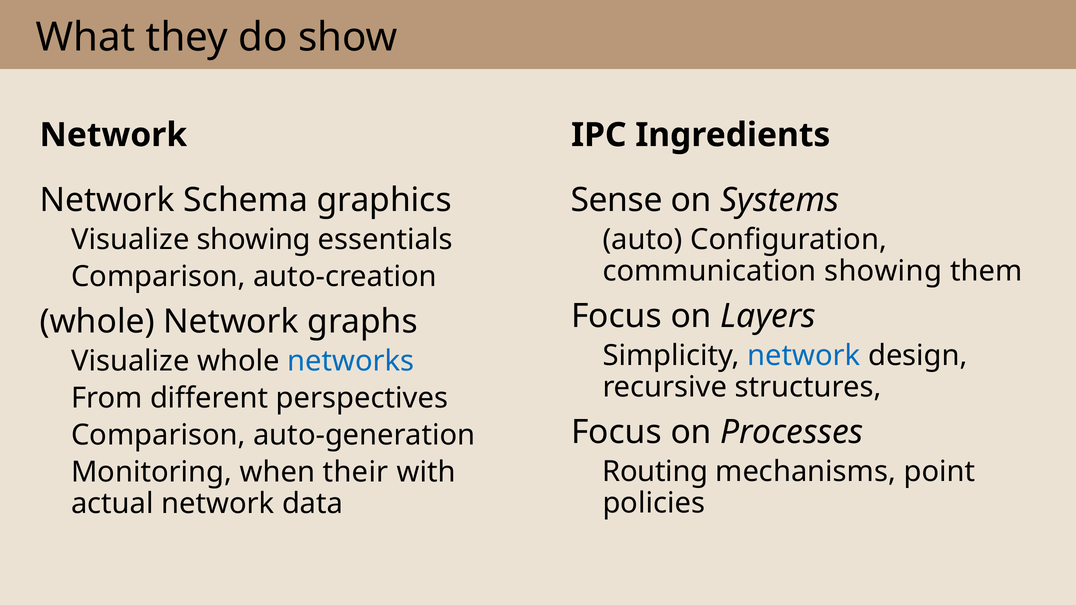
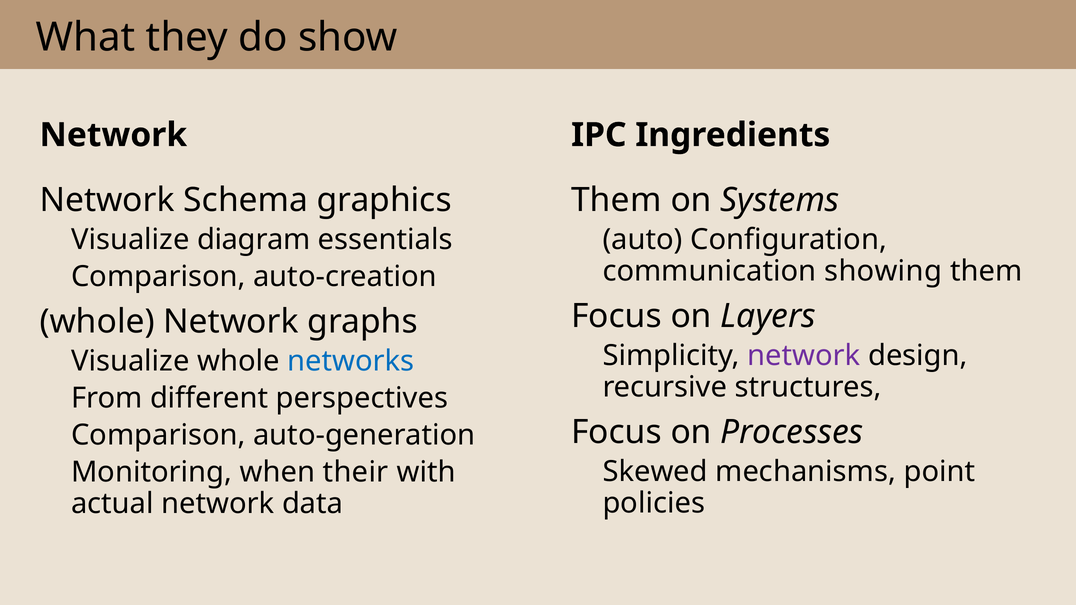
Sense at (617, 200): Sense -> Them
Visualize showing: showing -> diagram
network at (804, 356) colour: blue -> purple
Routing: Routing -> Skewed
